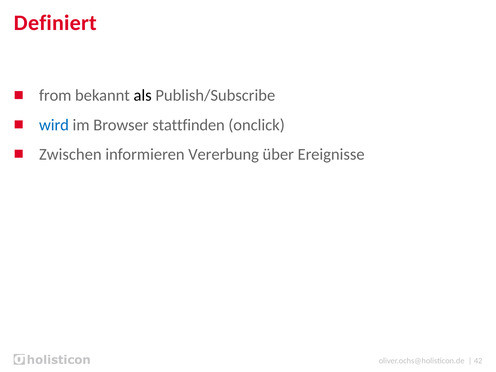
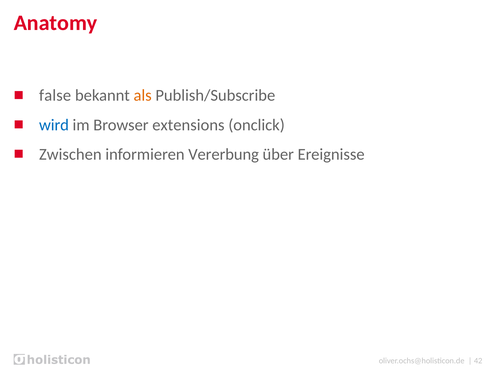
Definiert: Definiert -> Anatomy
from: from -> false
als colour: black -> orange
stattfinden: stattfinden -> extensions
